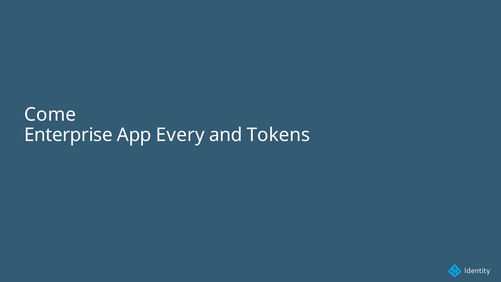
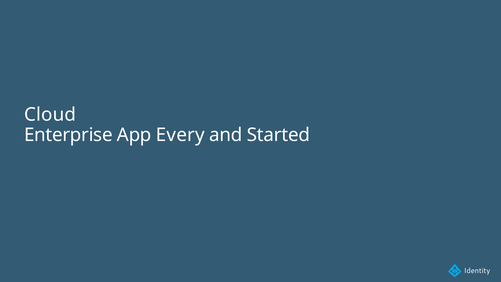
Come: Come -> Cloud
Tokens: Tokens -> Started
